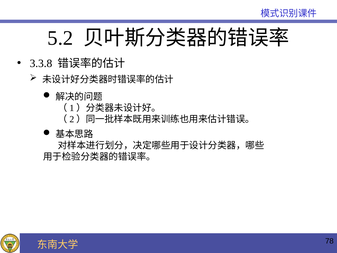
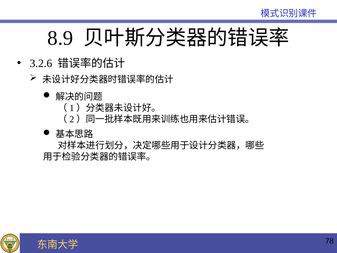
5.2: 5.2 -> 8.9
3.3.8: 3.3.8 -> 3.2.6
